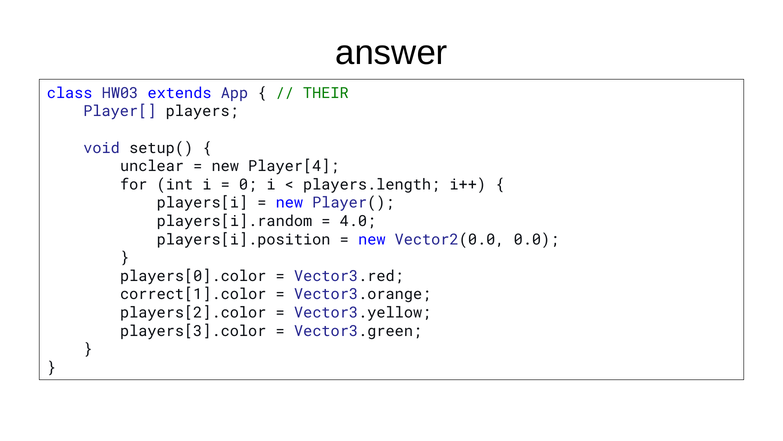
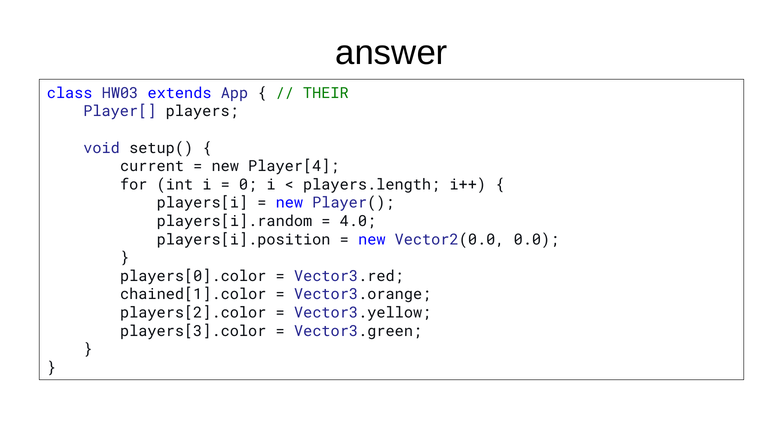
unclear: unclear -> current
correct[1].color: correct[1].color -> chained[1].color
